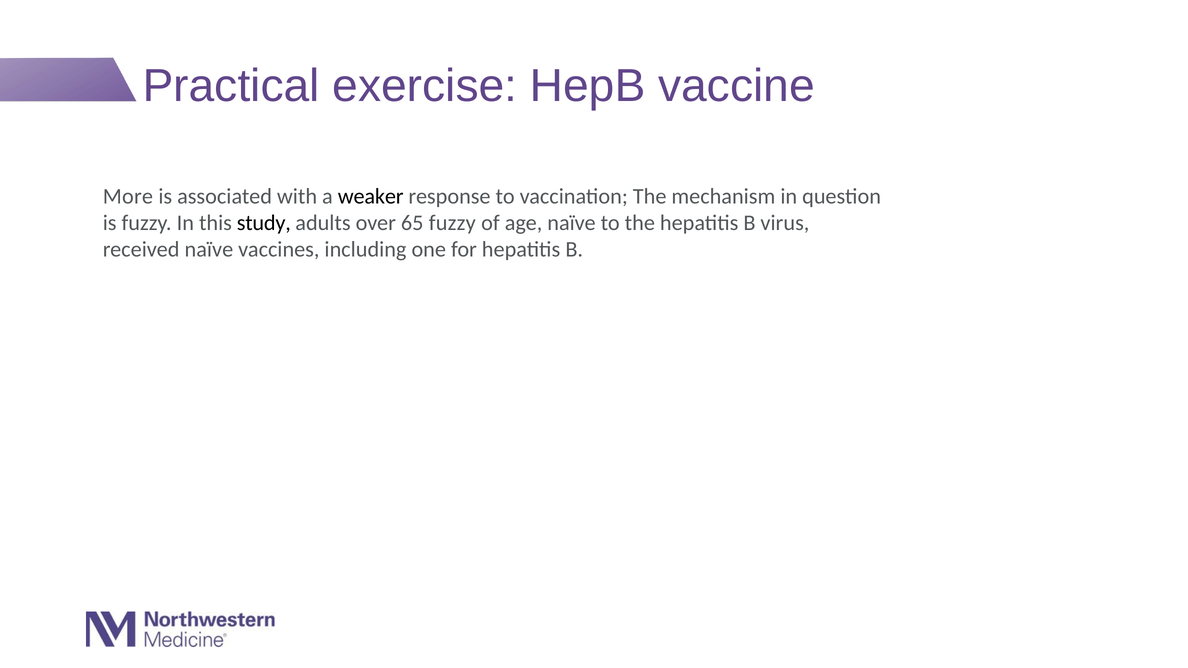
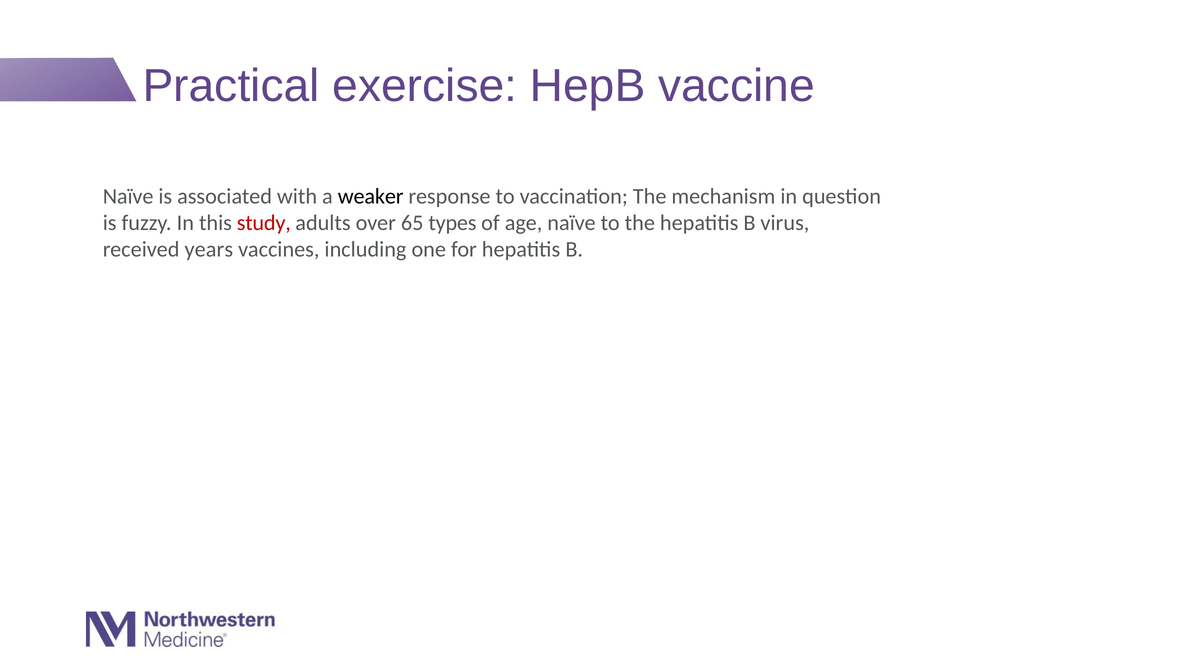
More at (128, 196): More -> Naïve
study colour: black -> red
65 fuzzy: fuzzy -> types
received naïve: naïve -> years
